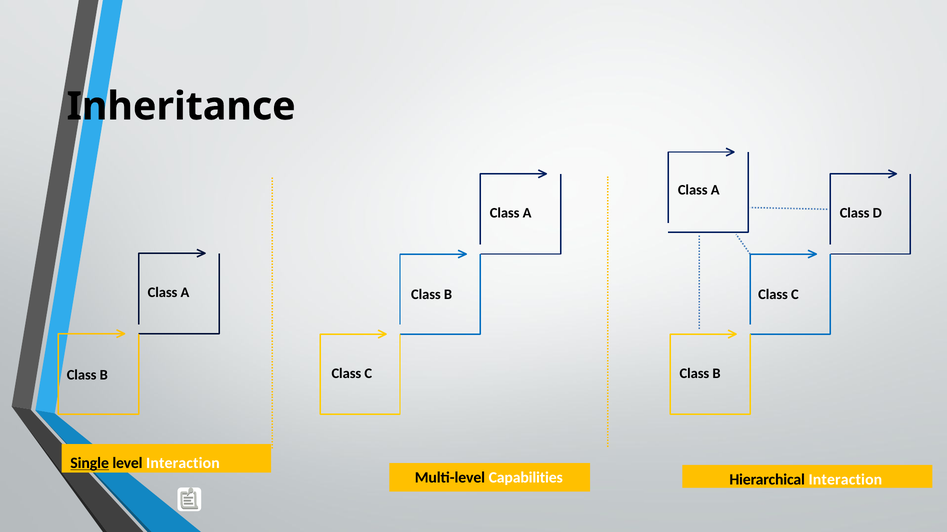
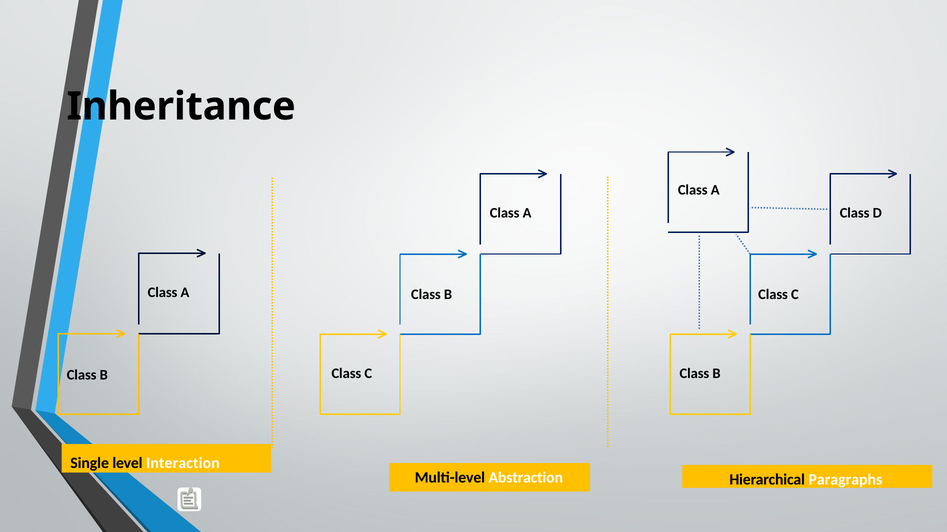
Single underline: present -> none
Capabilities: Capabilities -> Abstraction
Hierarchical Interaction: Interaction -> Paragraphs
